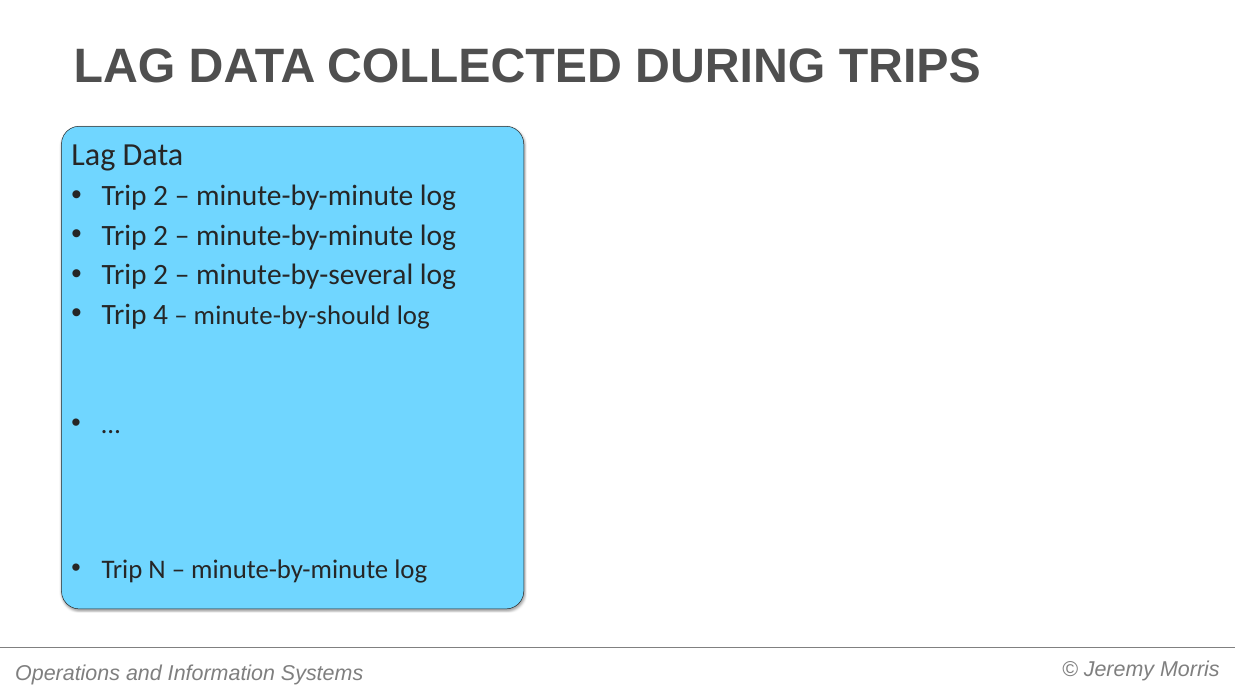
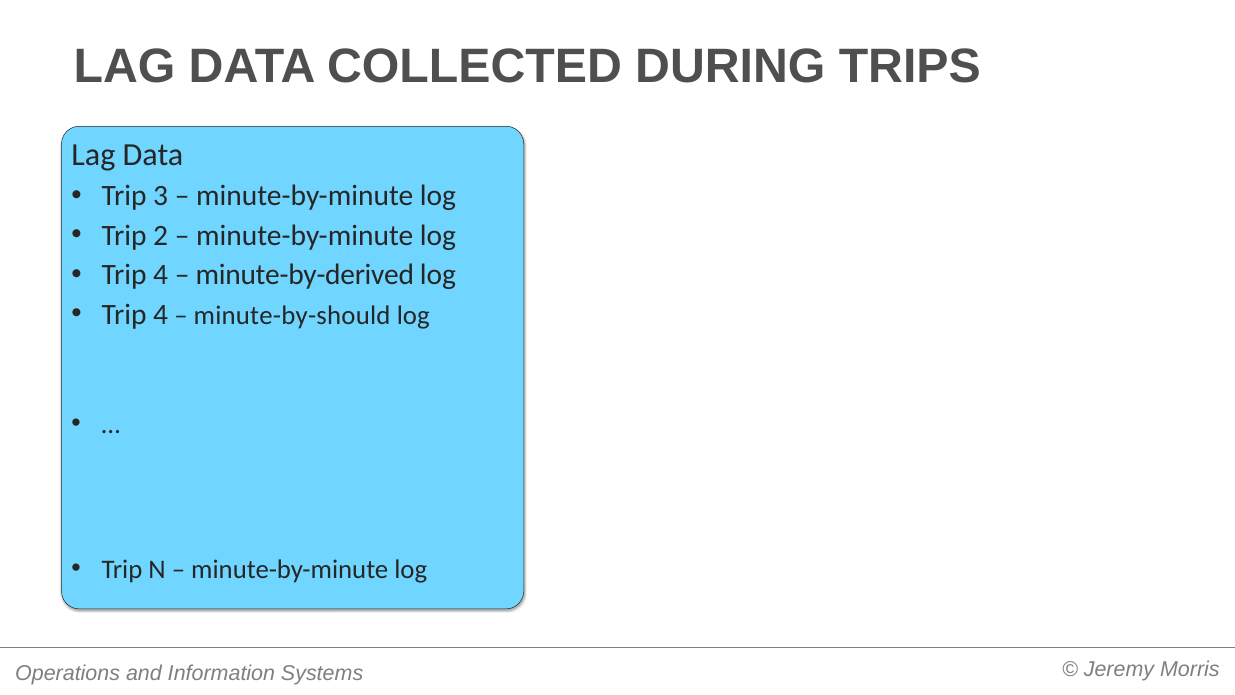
2 at (161, 196): 2 -> 3
2 at (161, 275): 2 -> 4
minute-by-several: minute-by-several -> minute-by-derived
